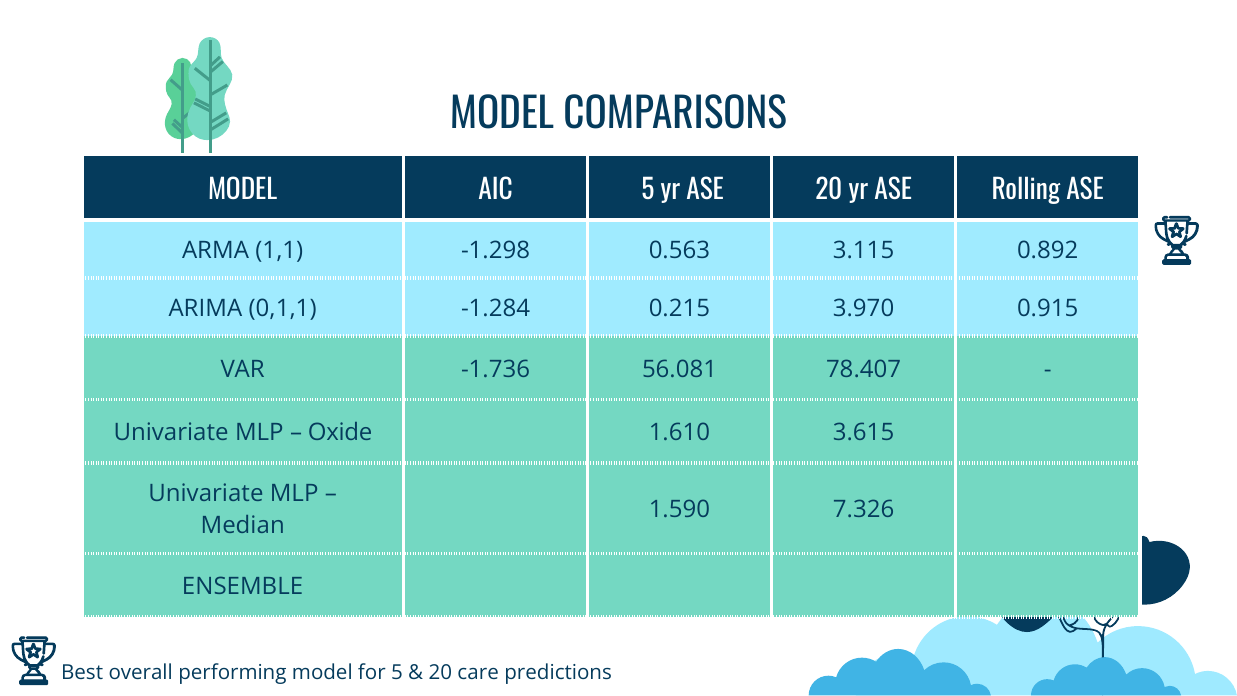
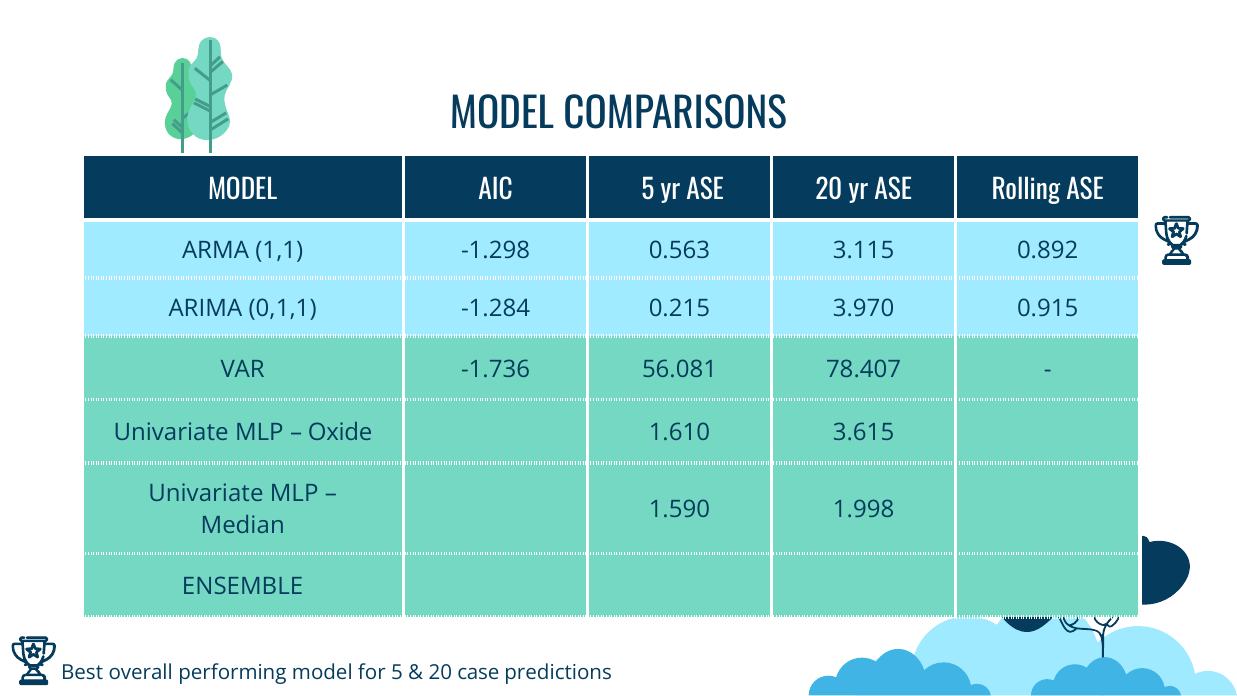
7.326: 7.326 -> 1.998
care: care -> case
